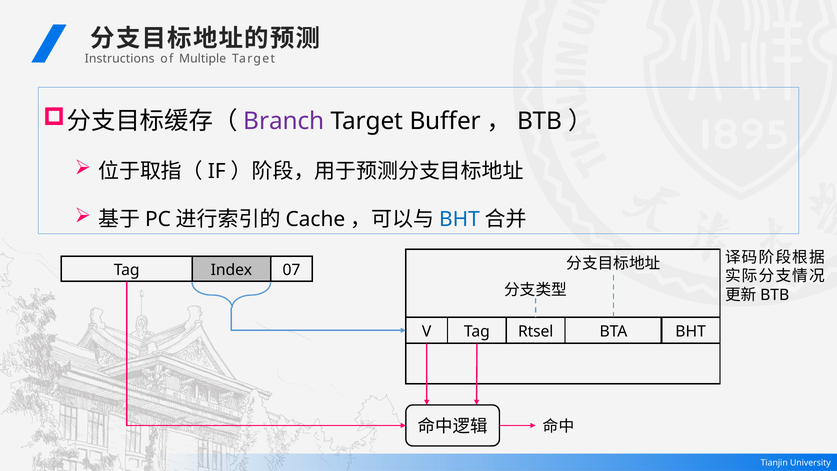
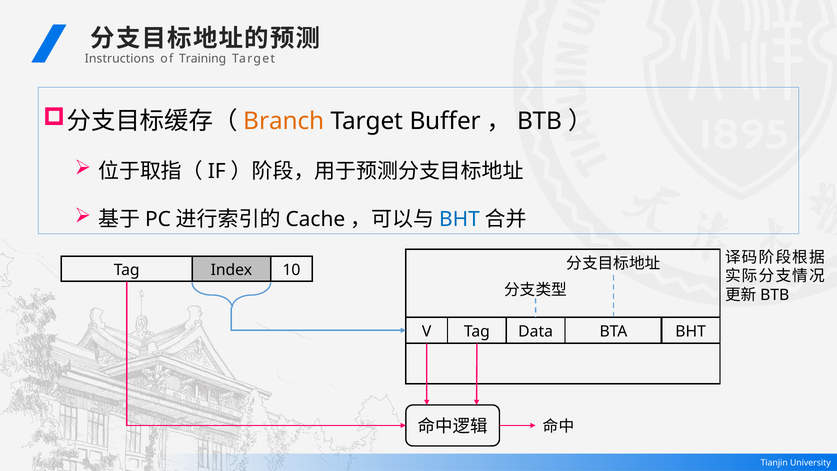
Multiple: Multiple -> Training
Branch colour: purple -> orange
07: 07 -> 10
Rtsel: Rtsel -> Data
